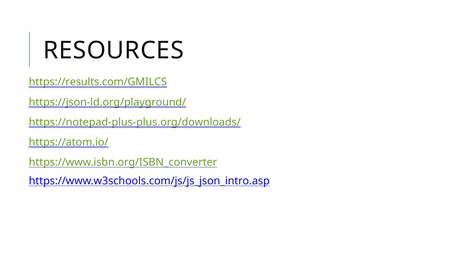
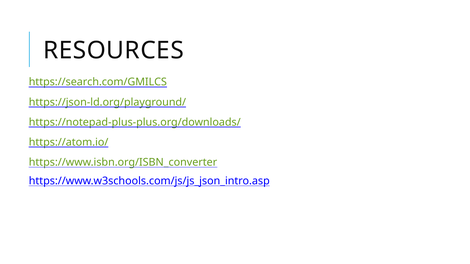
https://results.com/GMILCS: https://results.com/GMILCS -> https://search.com/GMILCS
